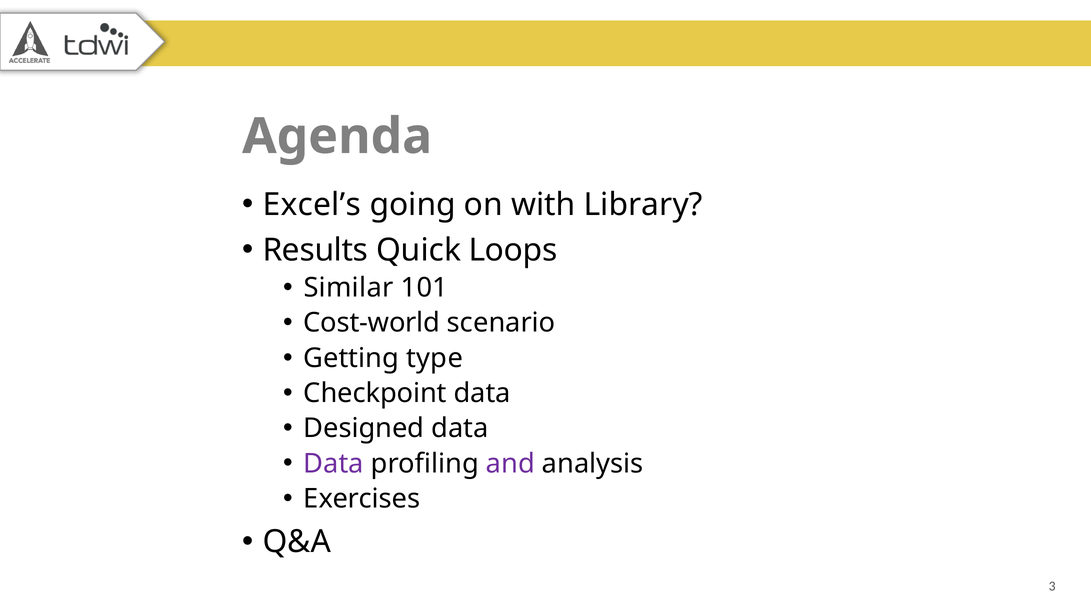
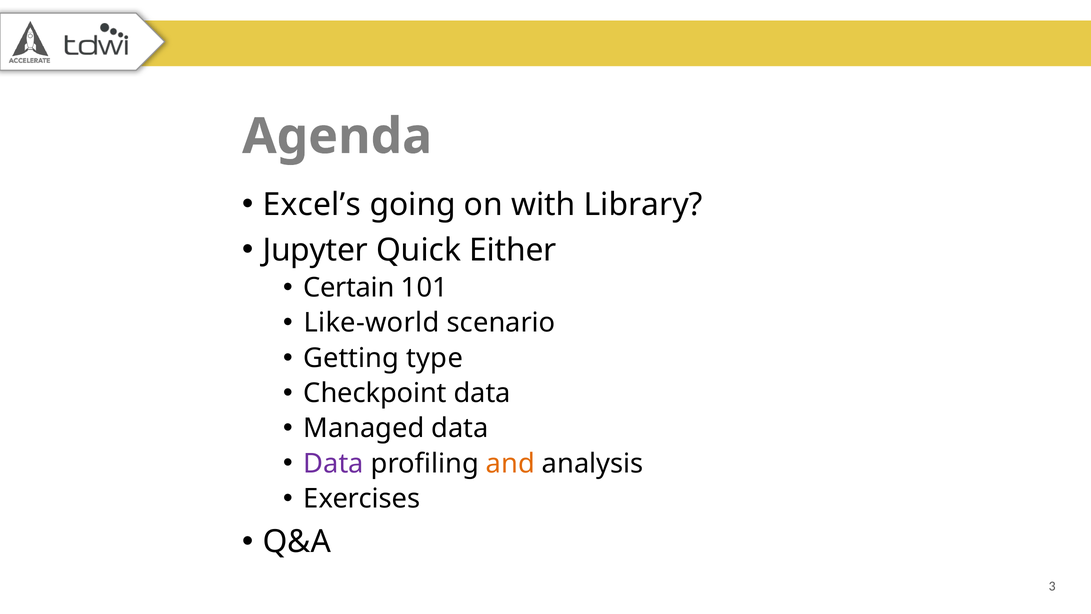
Results: Results -> Jupyter
Loops: Loops -> Either
Similar: Similar -> Certain
Cost-world: Cost-world -> Like-world
Designed: Designed -> Managed
and colour: purple -> orange
